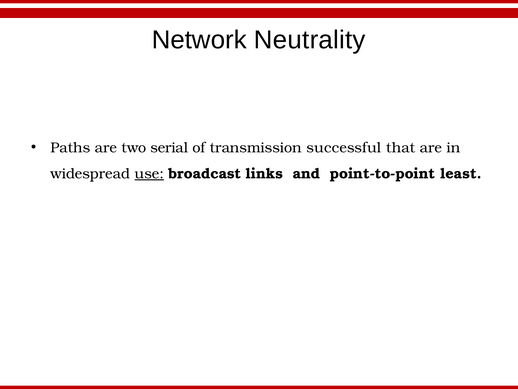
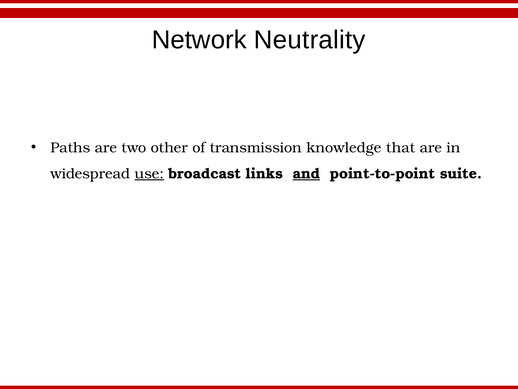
serial: serial -> other
successful: successful -> knowledge
and underline: none -> present
least: least -> suite
